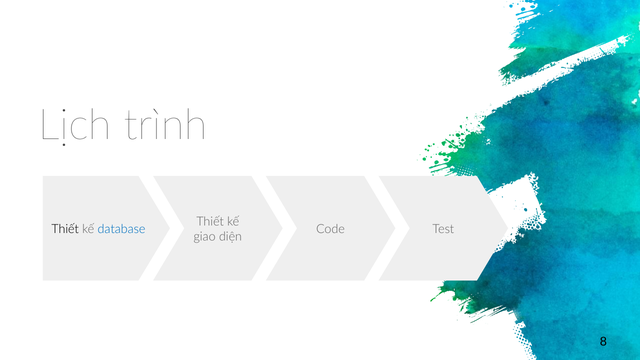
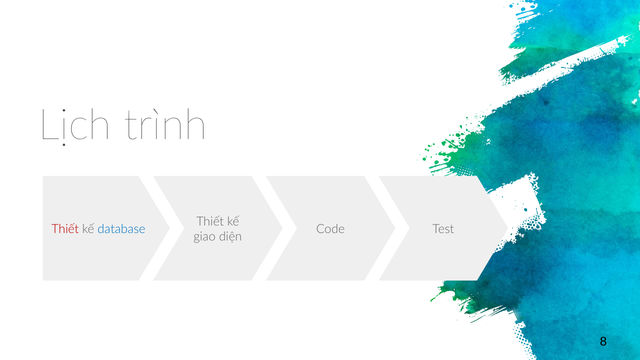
Thiết at (65, 229) colour: black -> red
